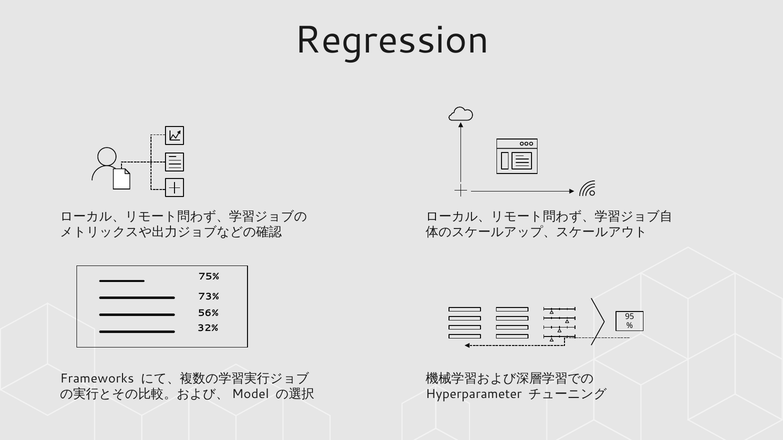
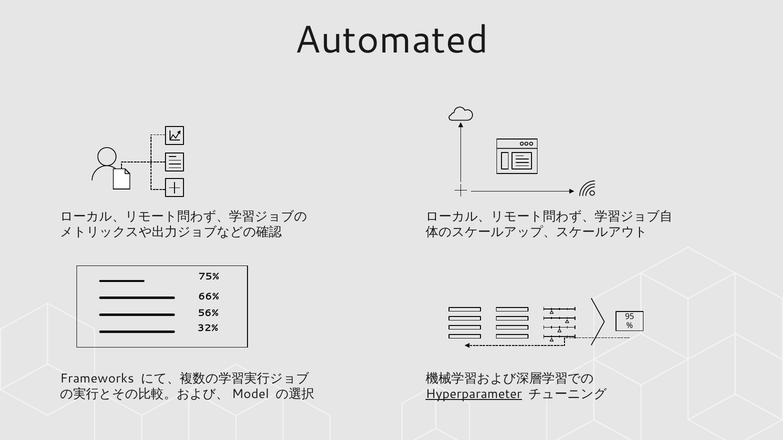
Regression: Regression -> Automated
73%: 73% -> 66%
Hyperparameter underline: none -> present
